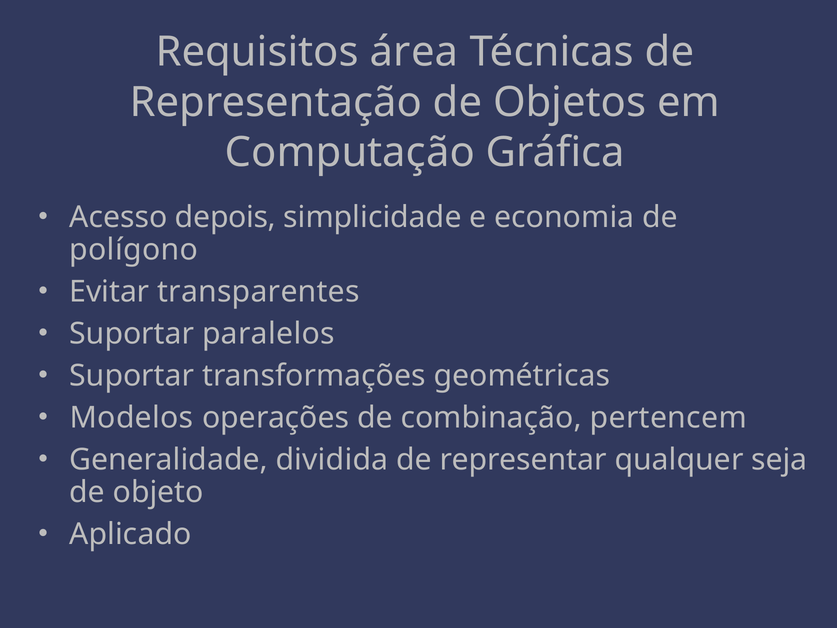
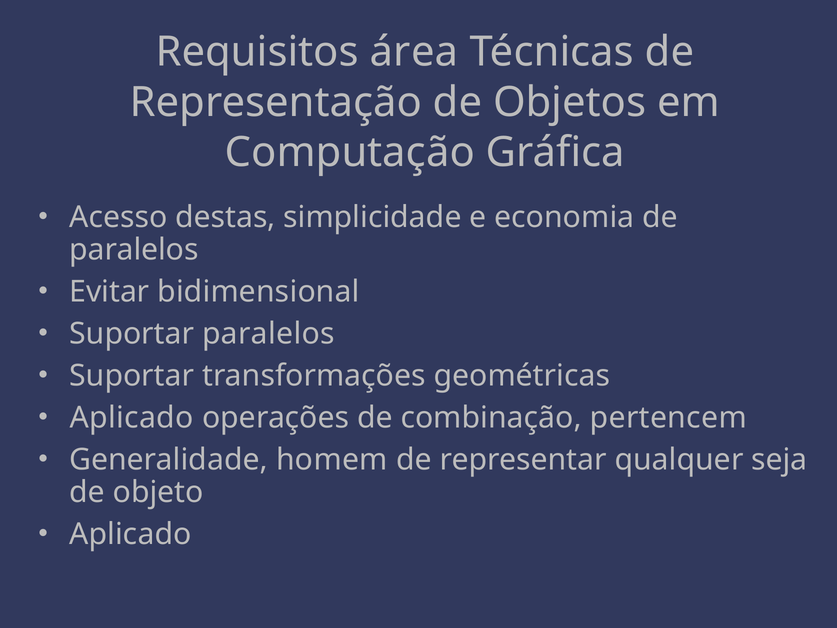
depois: depois -> destas
polígono at (134, 250): polígono -> paralelos
transparentes: transparentes -> bidimensional
Modelos at (132, 417): Modelos -> Aplicado
dividida: dividida -> homem
